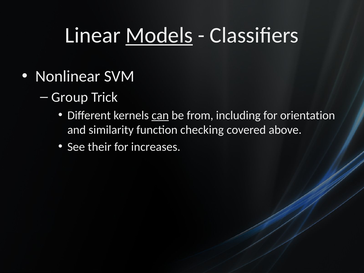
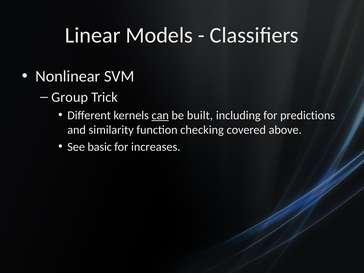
Models underline: present -> none
from: from -> built
orientation: orientation -> predictions
their: their -> basic
